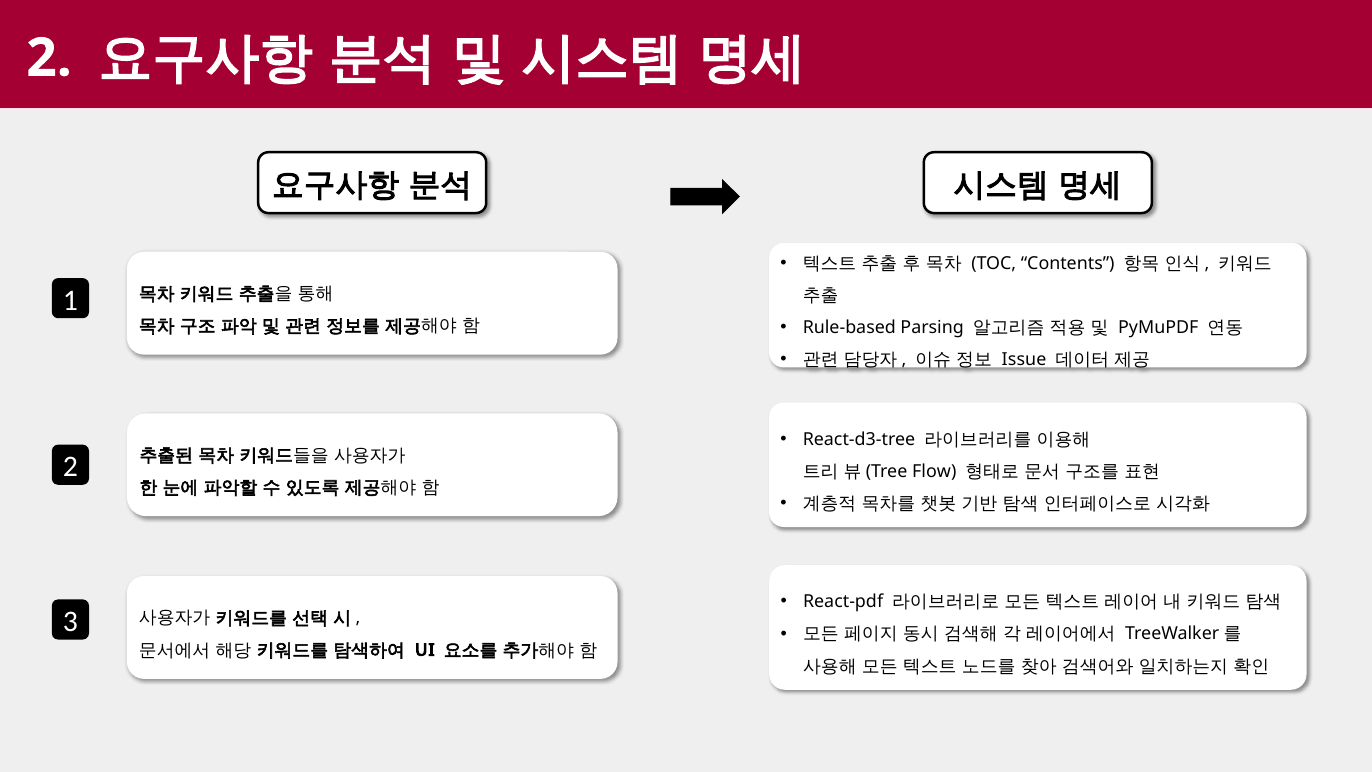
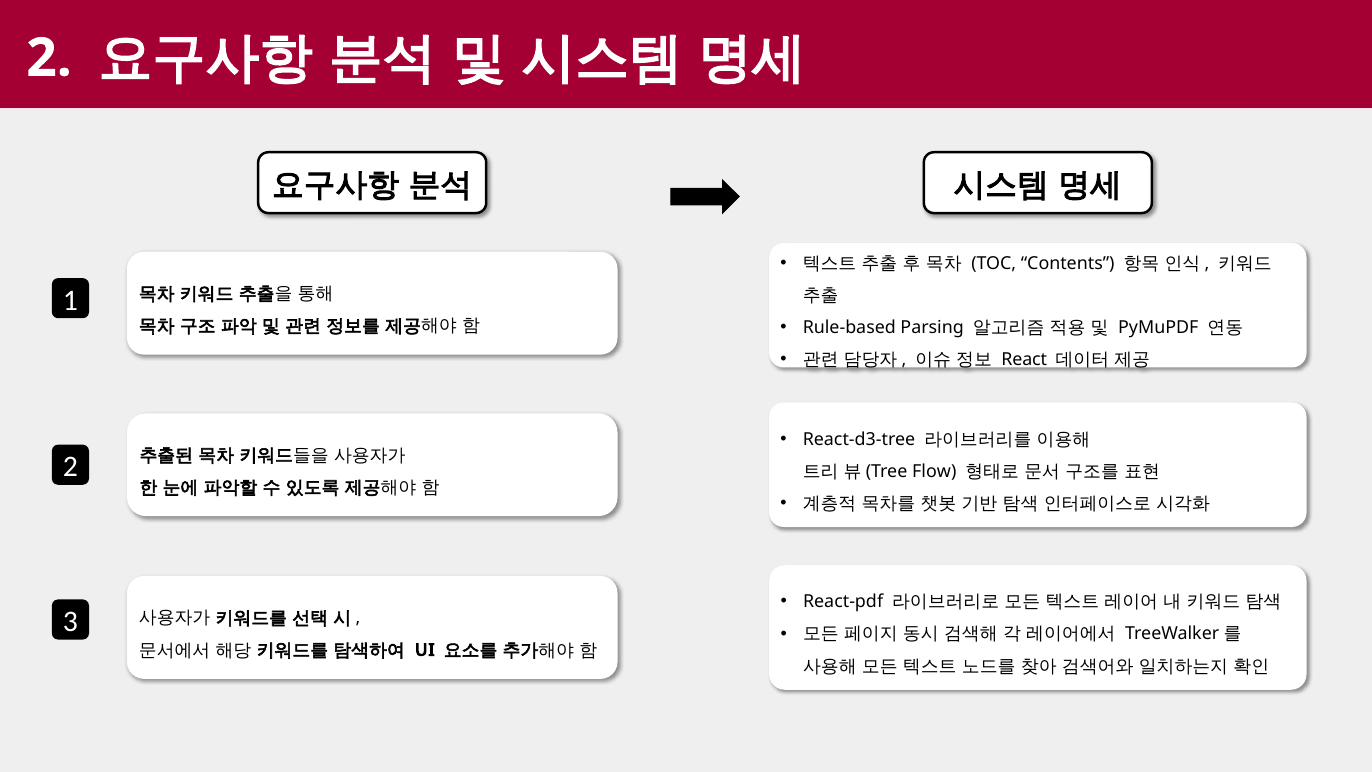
Issue: Issue -> React
